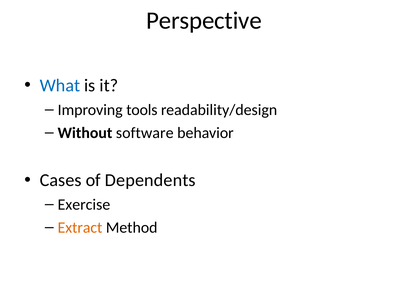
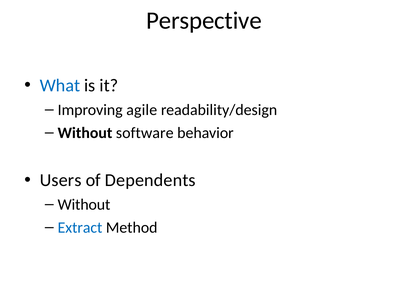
tools: tools -> agile
Cases: Cases -> Users
Exercise at (84, 205): Exercise -> Without
Extract colour: orange -> blue
